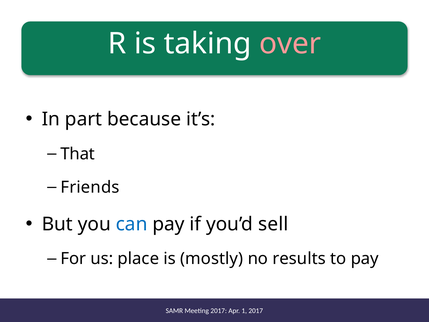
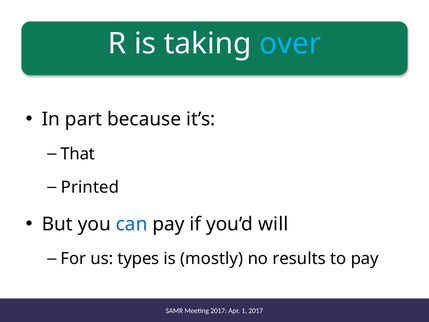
over colour: pink -> light blue
Friends: Friends -> Printed
sell: sell -> will
place: place -> types
